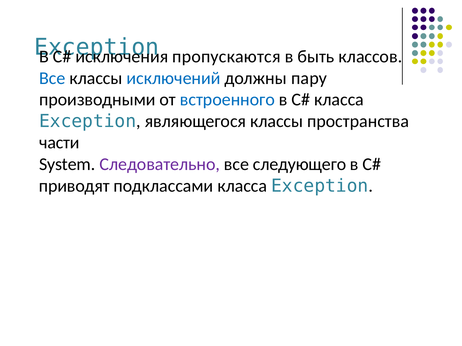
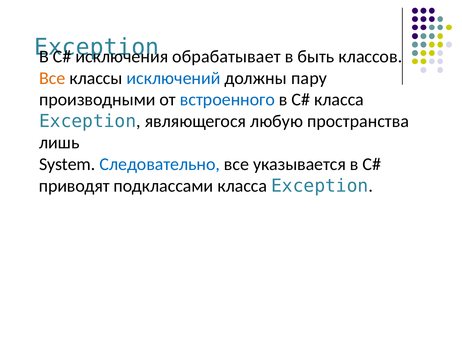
пропускаются: пропускаются -> обрабатывает
Все at (52, 78) colour: blue -> orange
являющегося классы: классы -> любую
части: части -> лишь
Следовательно colour: purple -> blue
следующего: следующего -> указывается
